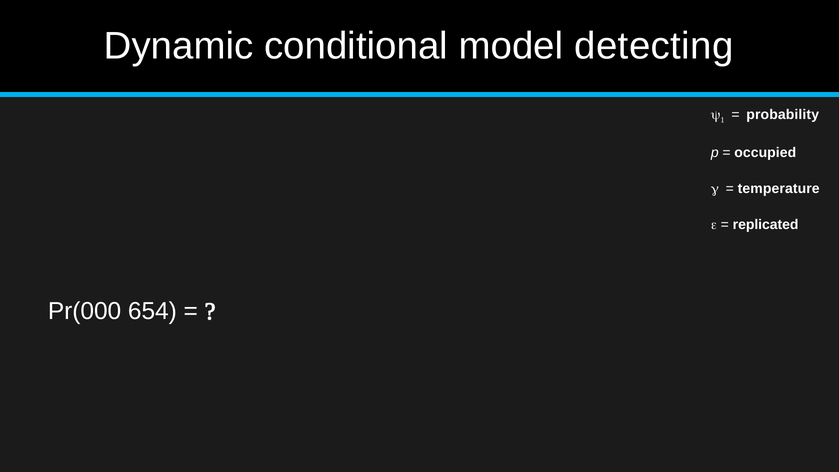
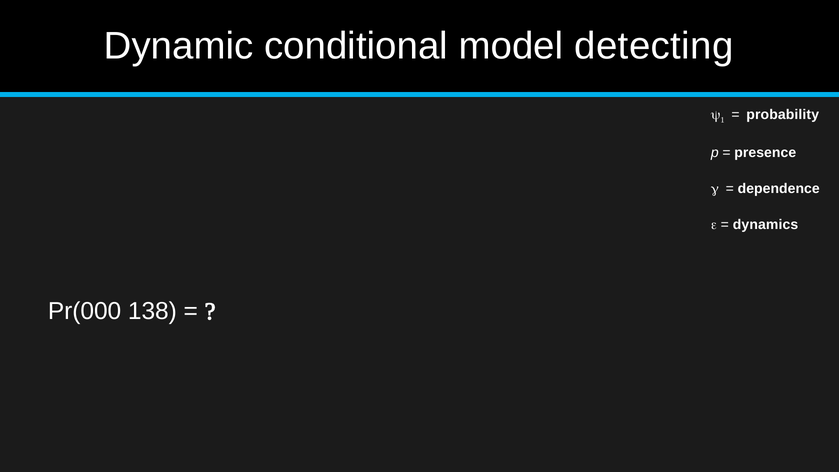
occupied: occupied -> presence
temperature: temperature -> dependence
replicated: replicated -> dynamics
654: 654 -> 138
